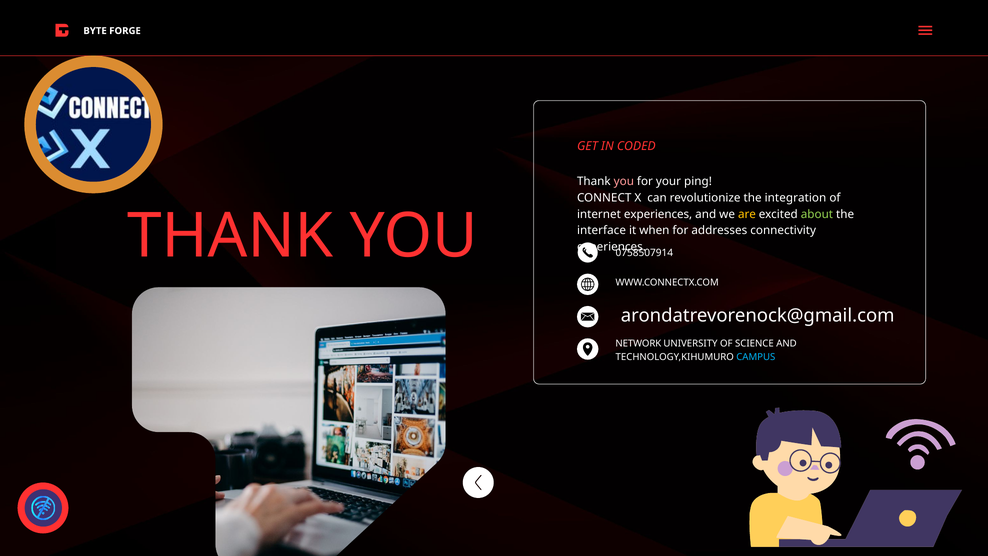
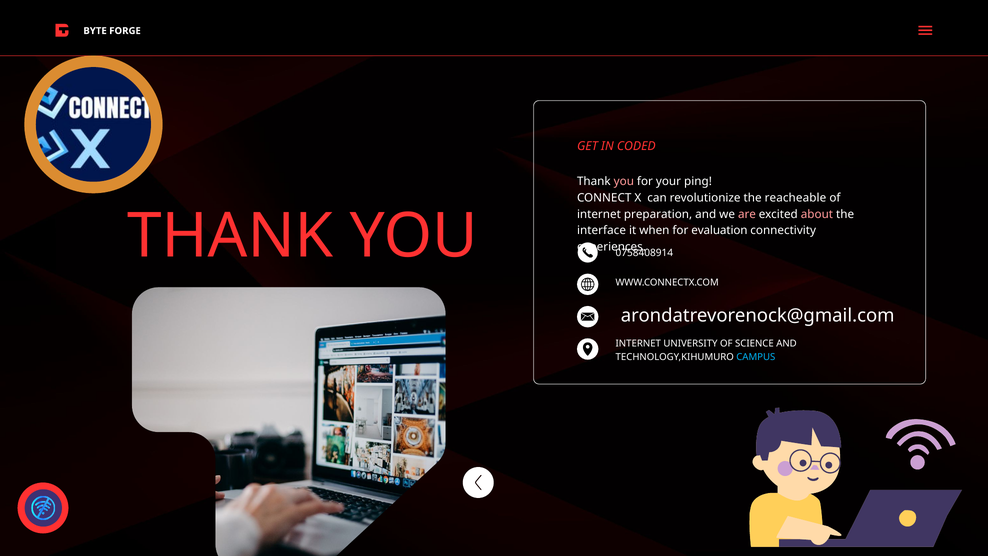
integration: integration -> reacheable
internet experiences: experiences -> preparation
are colour: yellow -> pink
about colour: light green -> pink
addresses: addresses -> evaluation
0758507914: 0758507914 -> 0758408914
NETWORK at (638, 343): NETWORK -> INTERNET
